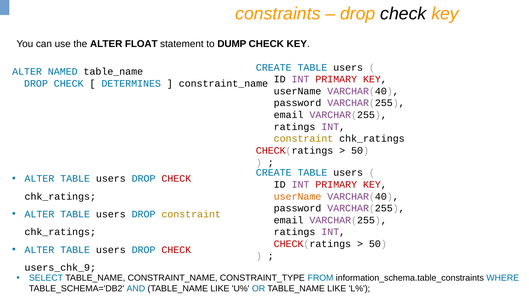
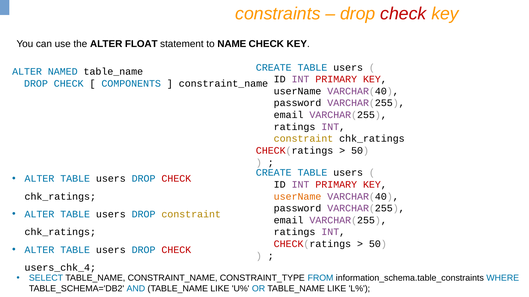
check at (403, 14) colour: black -> red
DUMP: DUMP -> NAME
DETERMINES: DETERMINES -> COMPONENTS
users_chk_9: users_chk_9 -> users_chk_4
